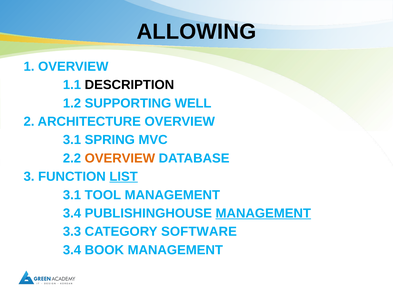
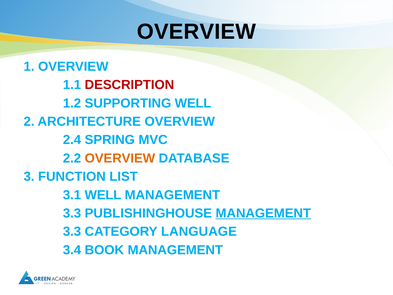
ALLOWING at (196, 32): ALLOWING -> OVERVIEW
DESCRIPTION colour: black -> red
3.1 at (72, 140): 3.1 -> 2.4
LIST underline: present -> none
3.1 TOOL: TOOL -> WELL
3.4 at (72, 213): 3.4 -> 3.3
SOFTWARE: SOFTWARE -> LANGUAGE
